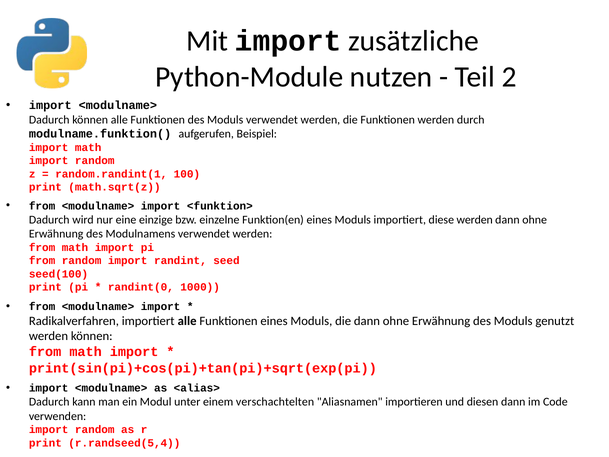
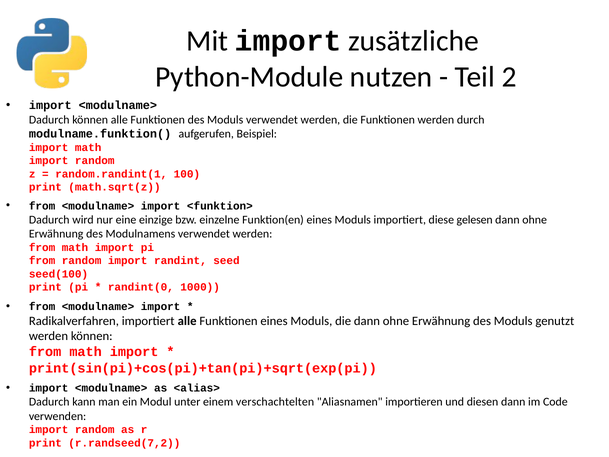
diese werden: werden -> gelesen
r.randseed(5,4: r.randseed(5,4 -> r.randseed(7,2
